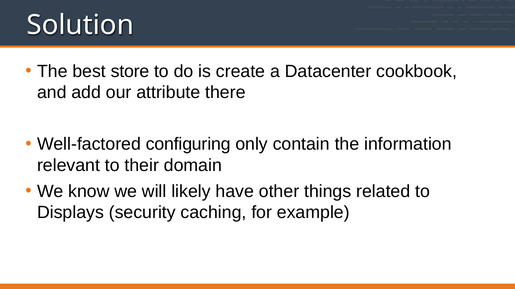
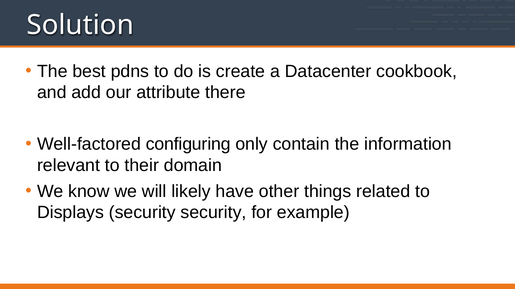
store: store -> pdns
security caching: caching -> security
